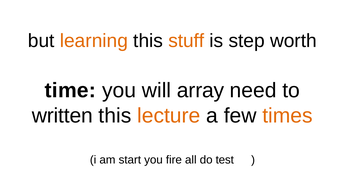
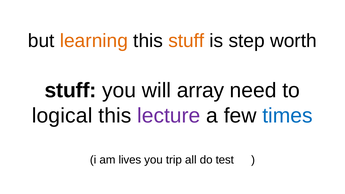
time at (70, 90): time -> stuff
written: written -> logical
lecture colour: orange -> purple
times colour: orange -> blue
start: start -> lives
fire: fire -> trip
